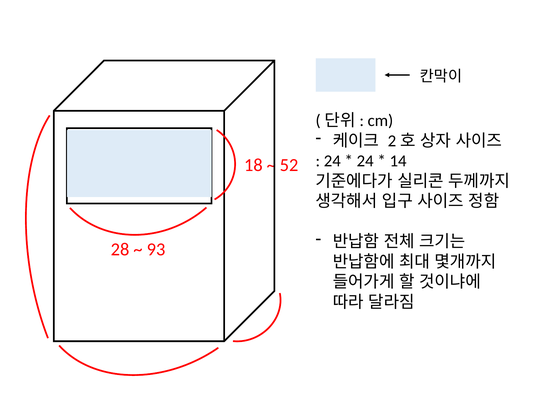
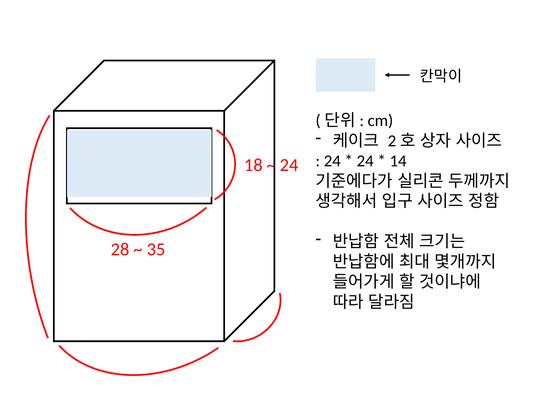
52 at (289, 165): 52 -> 24
93: 93 -> 35
